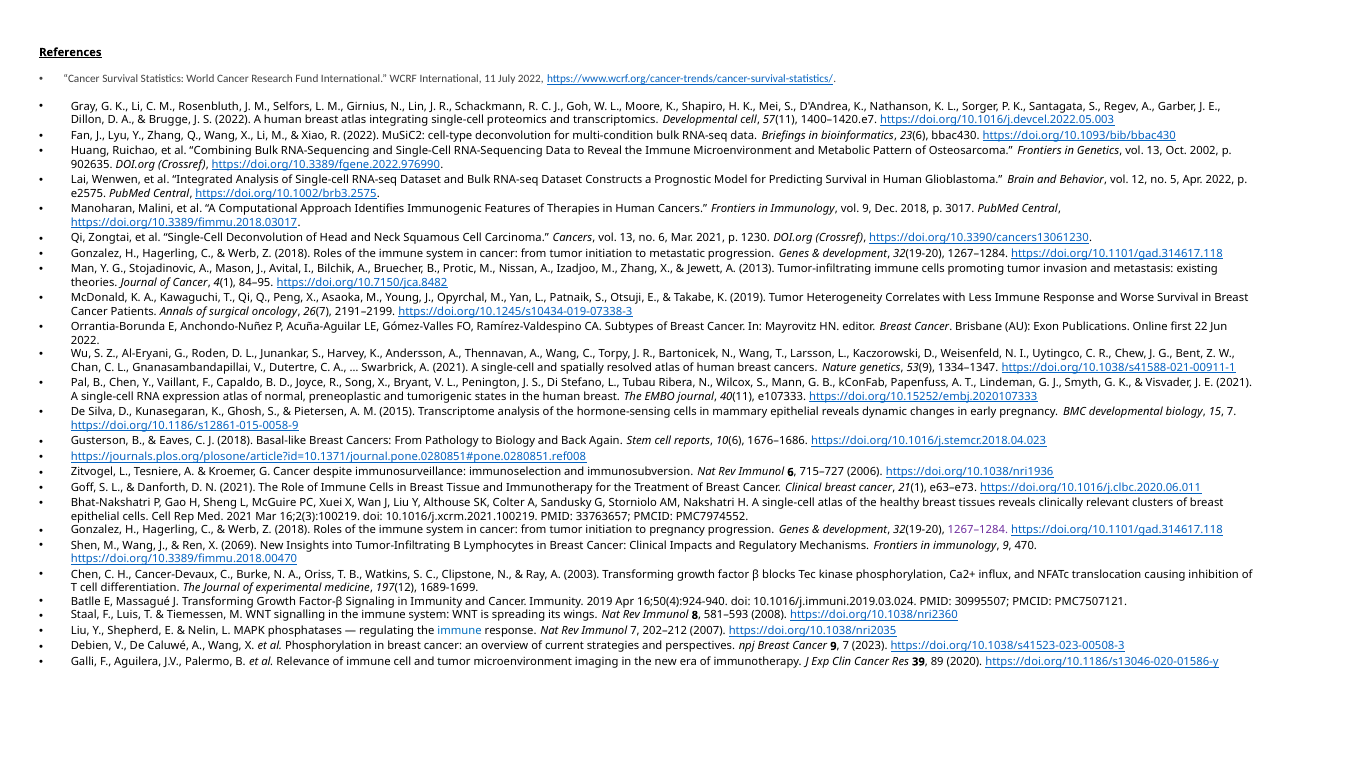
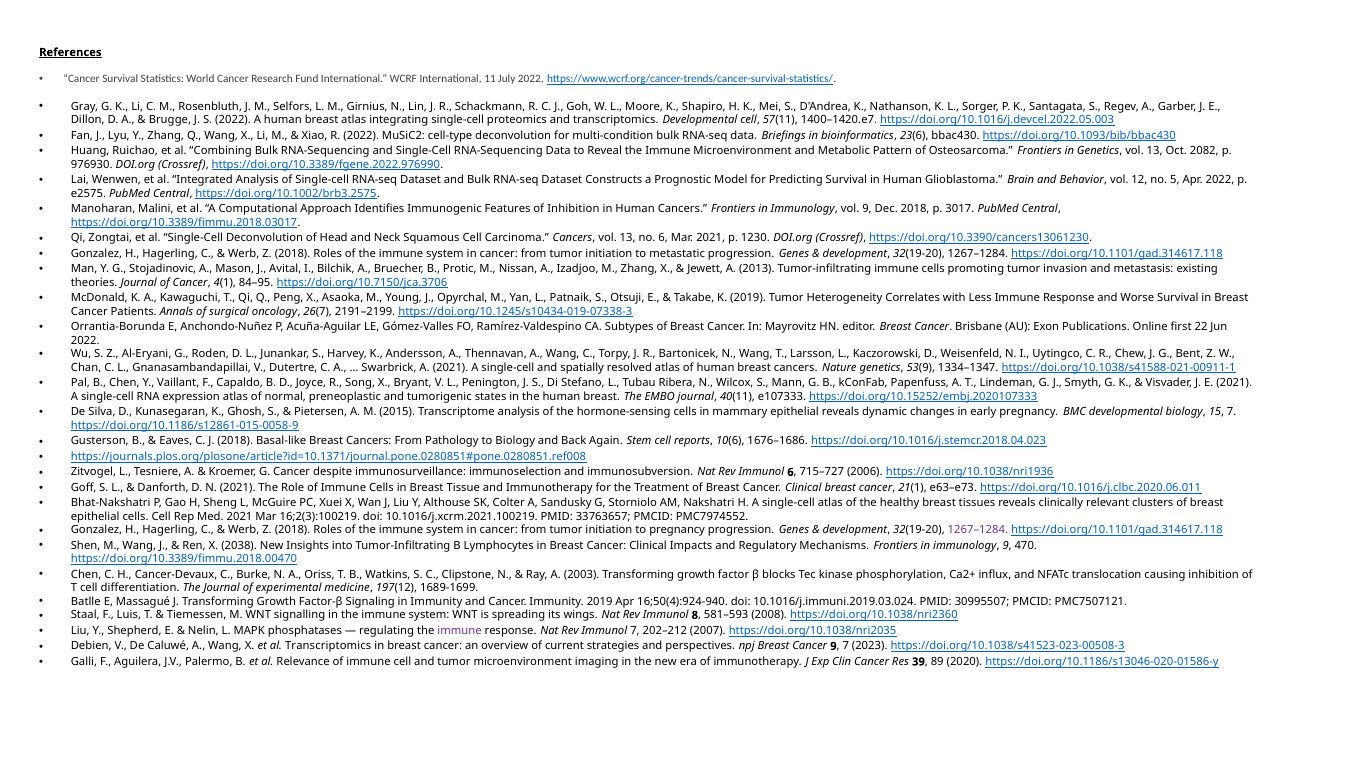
2002: 2002 -> 2082
902635: 902635 -> 976930
of Therapies: Therapies -> Inhibition
https://doi.org/10.7150/jca.8482: https://doi.org/10.7150/jca.8482 -> https://doi.org/10.7150/jca.3706
2069: 2069 -> 2038
immune at (460, 631) colour: blue -> purple
al Phosphorylation: Phosphorylation -> Transcriptomics
